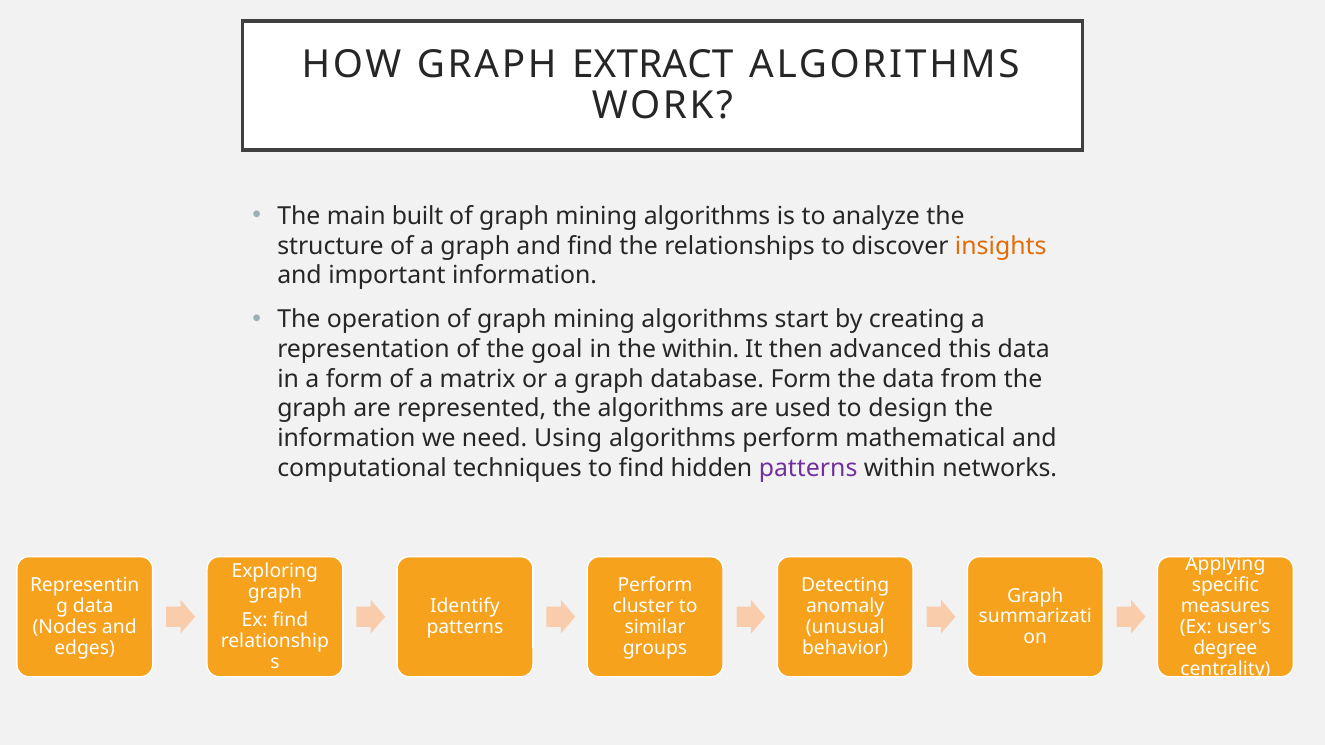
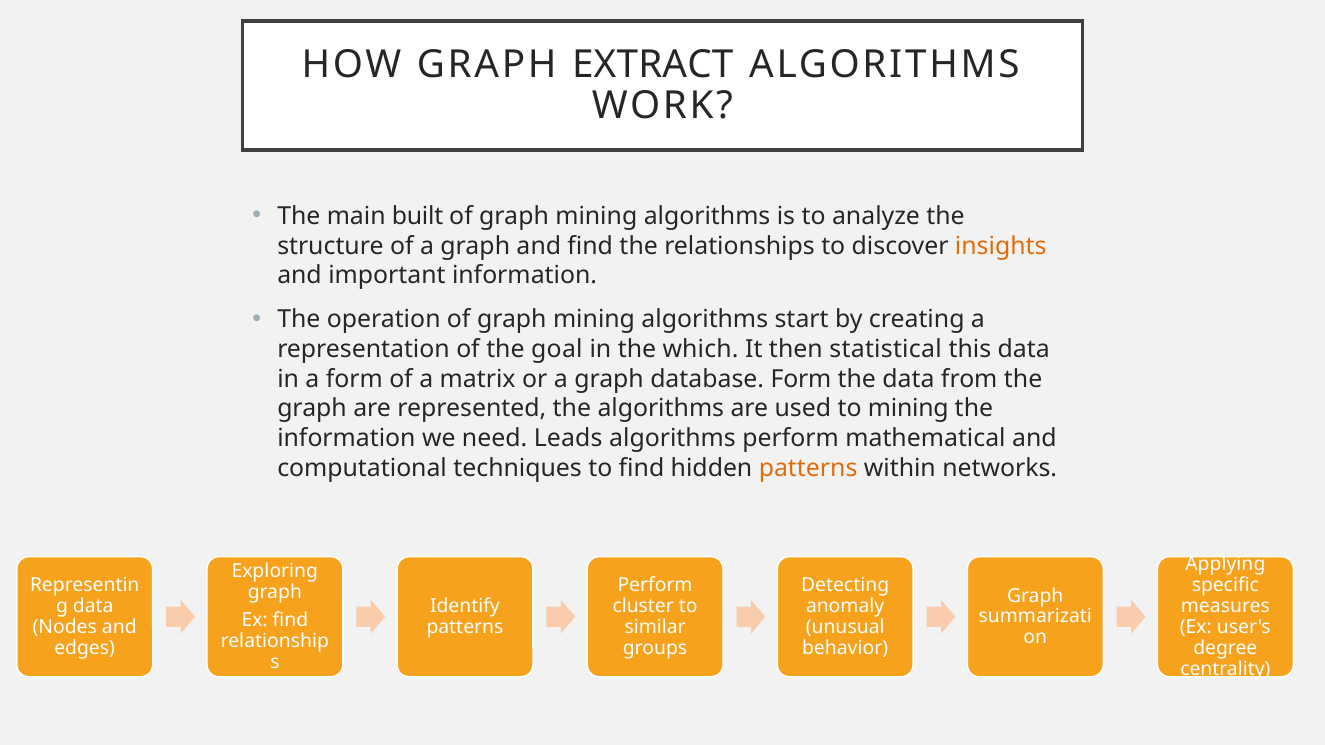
the within: within -> which
advanced: advanced -> statistical
to design: design -> mining
Using: Using -> Leads
patterns at (808, 468) colour: purple -> orange
